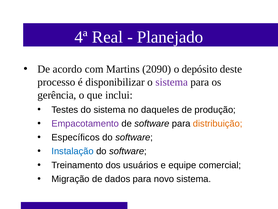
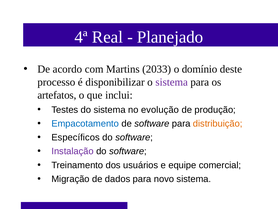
2090: 2090 -> 2033
depósito: depósito -> domínio
gerência: gerência -> artefatos
daqueles: daqueles -> evolução
Empacotamento colour: purple -> blue
Instalação colour: blue -> purple
